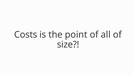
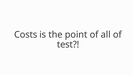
size: size -> test
